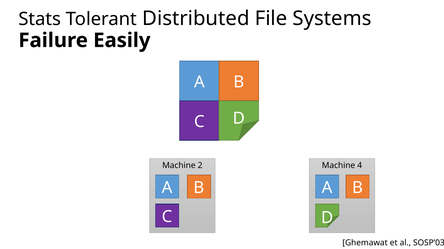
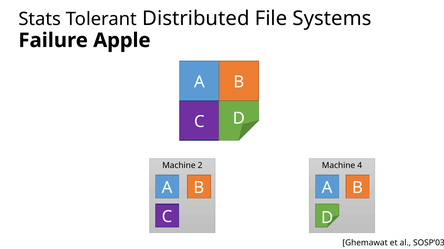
Easily: Easily -> Apple
